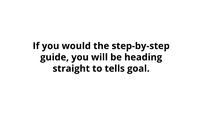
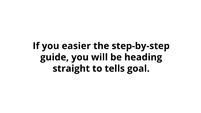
would: would -> easier
